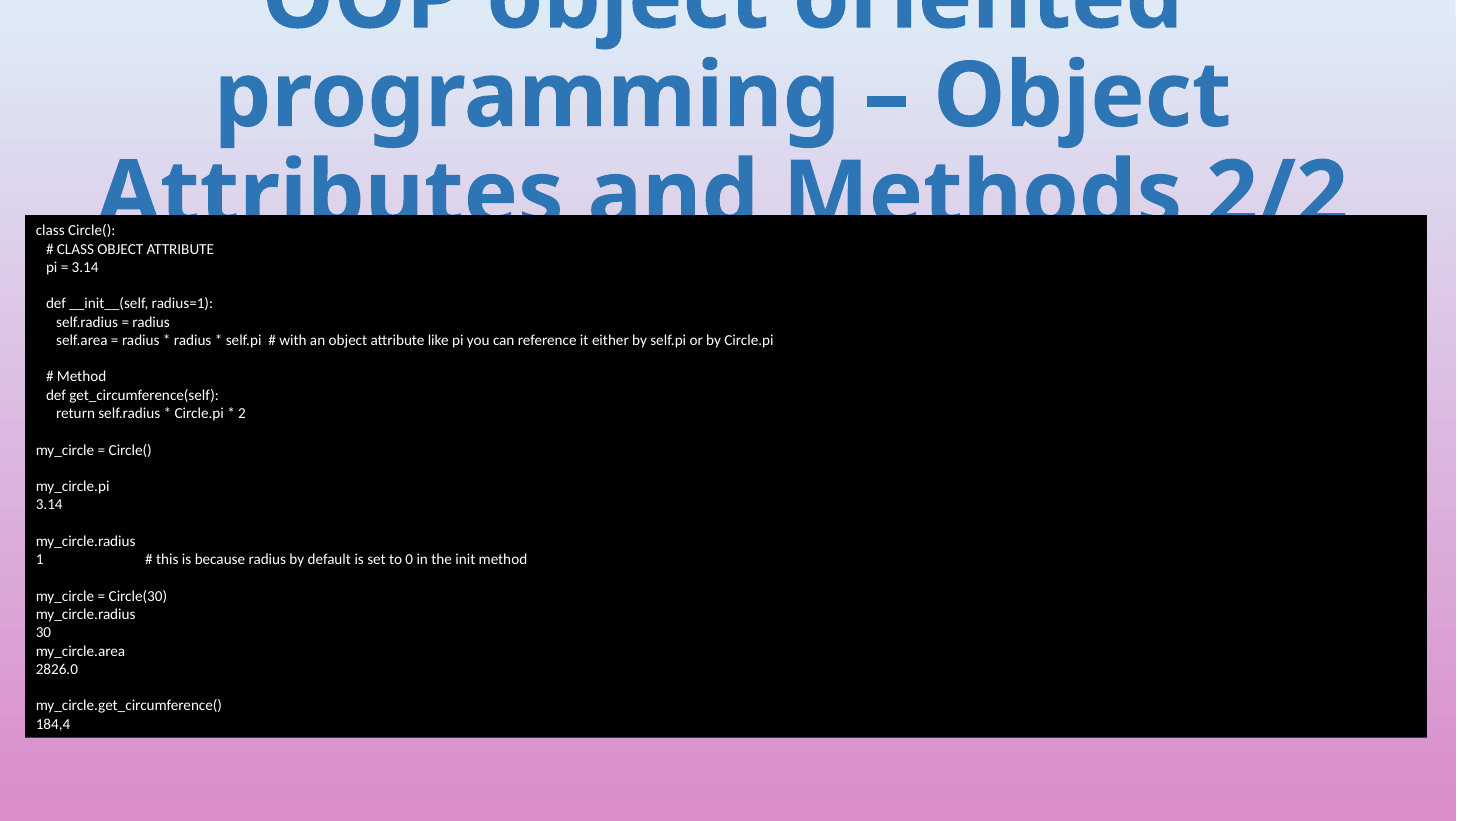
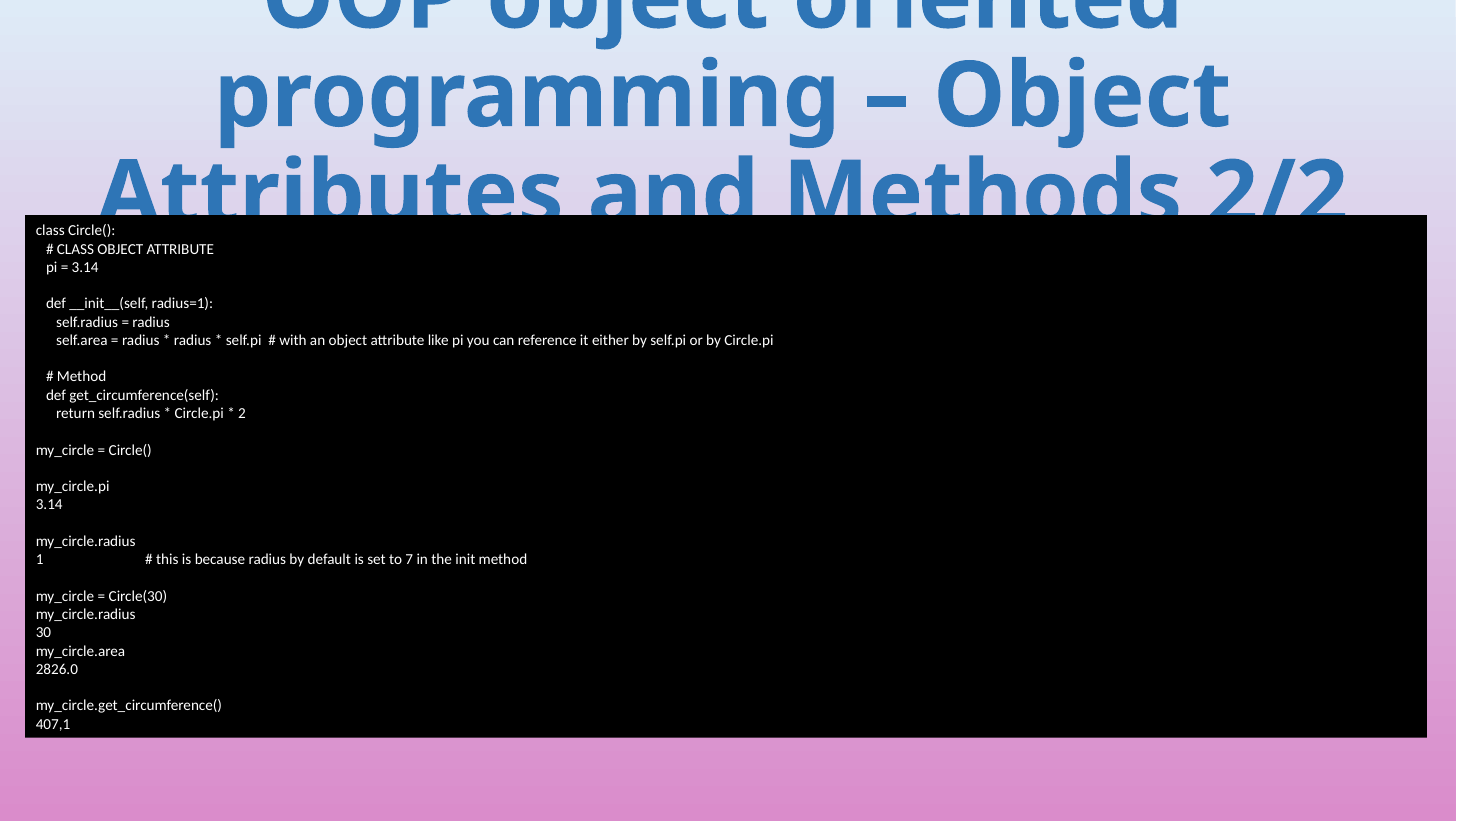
0: 0 -> 7
184,4: 184,4 -> 407,1
